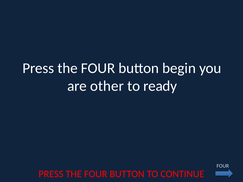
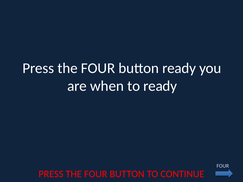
button begin: begin -> ready
other: other -> when
